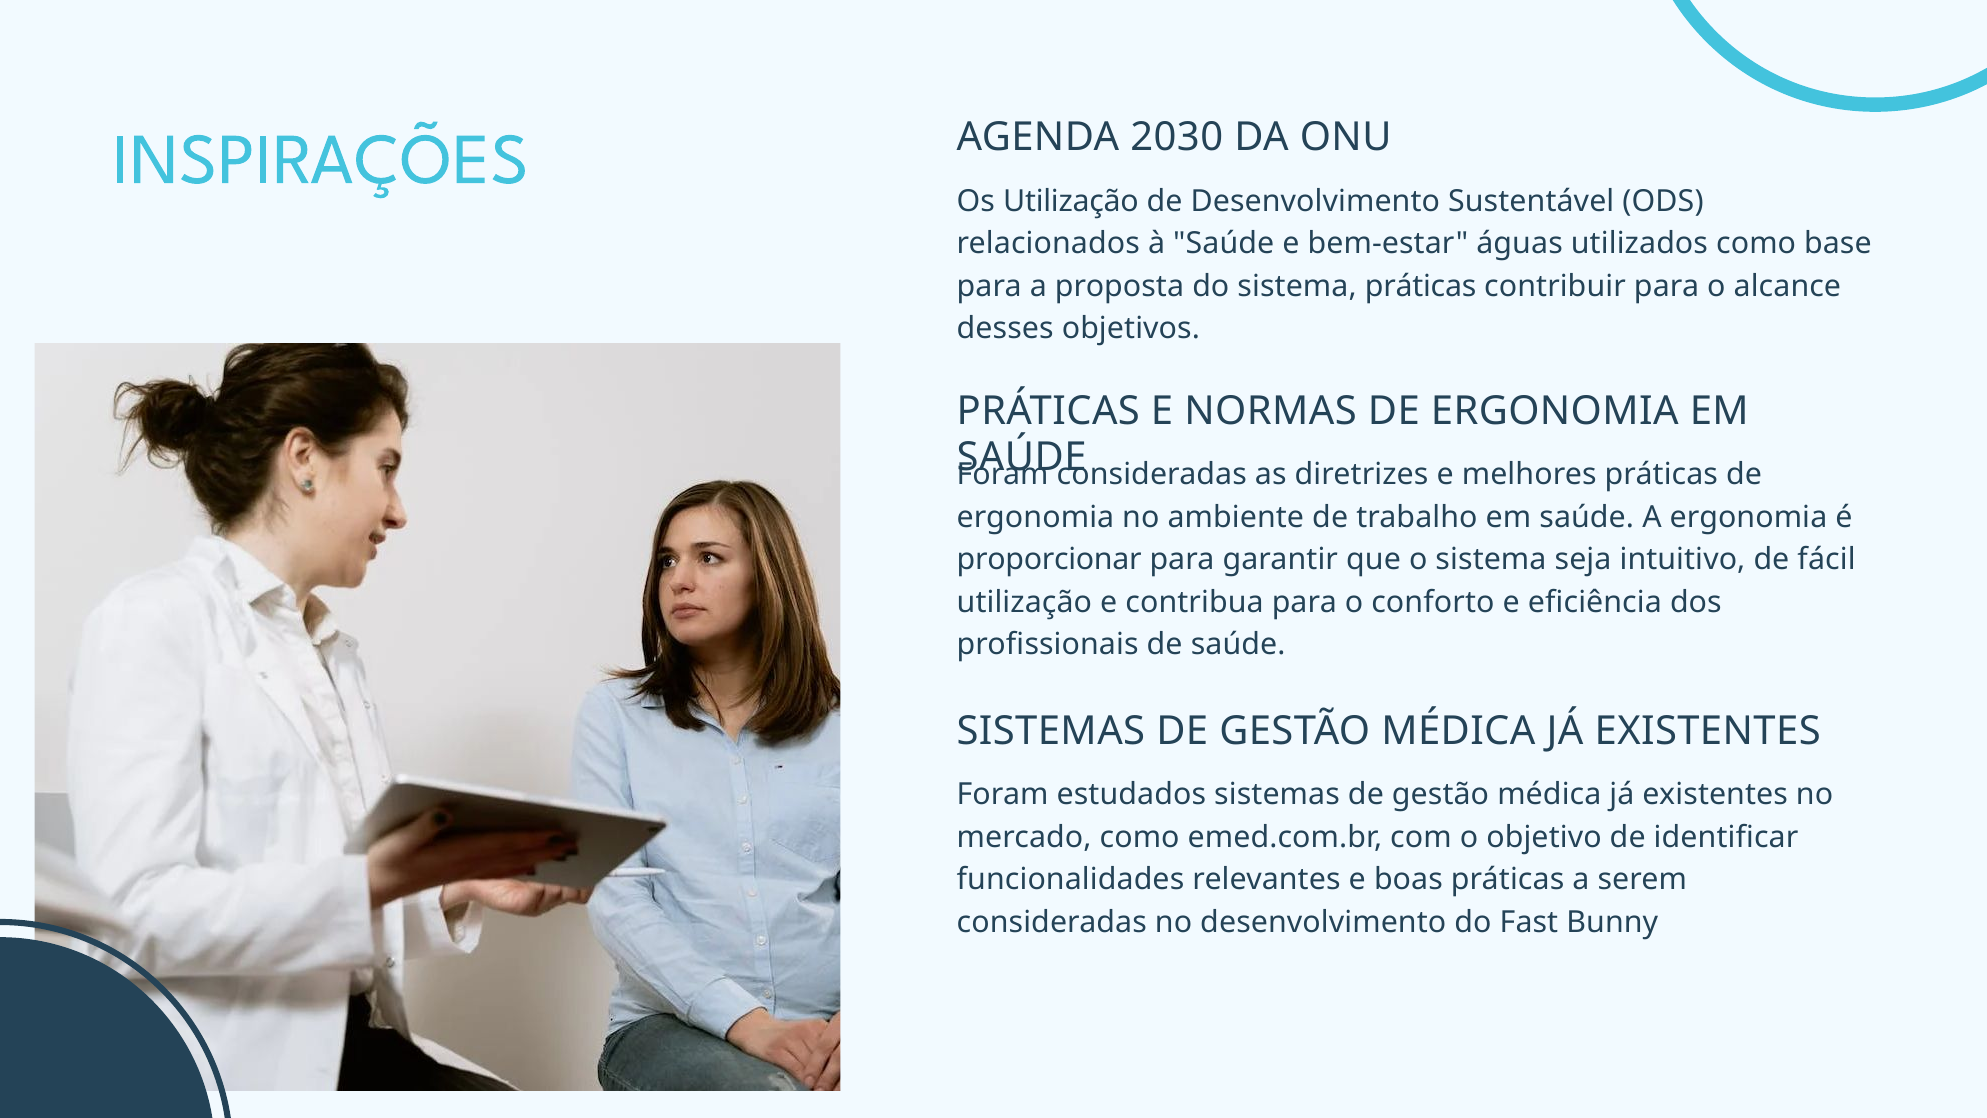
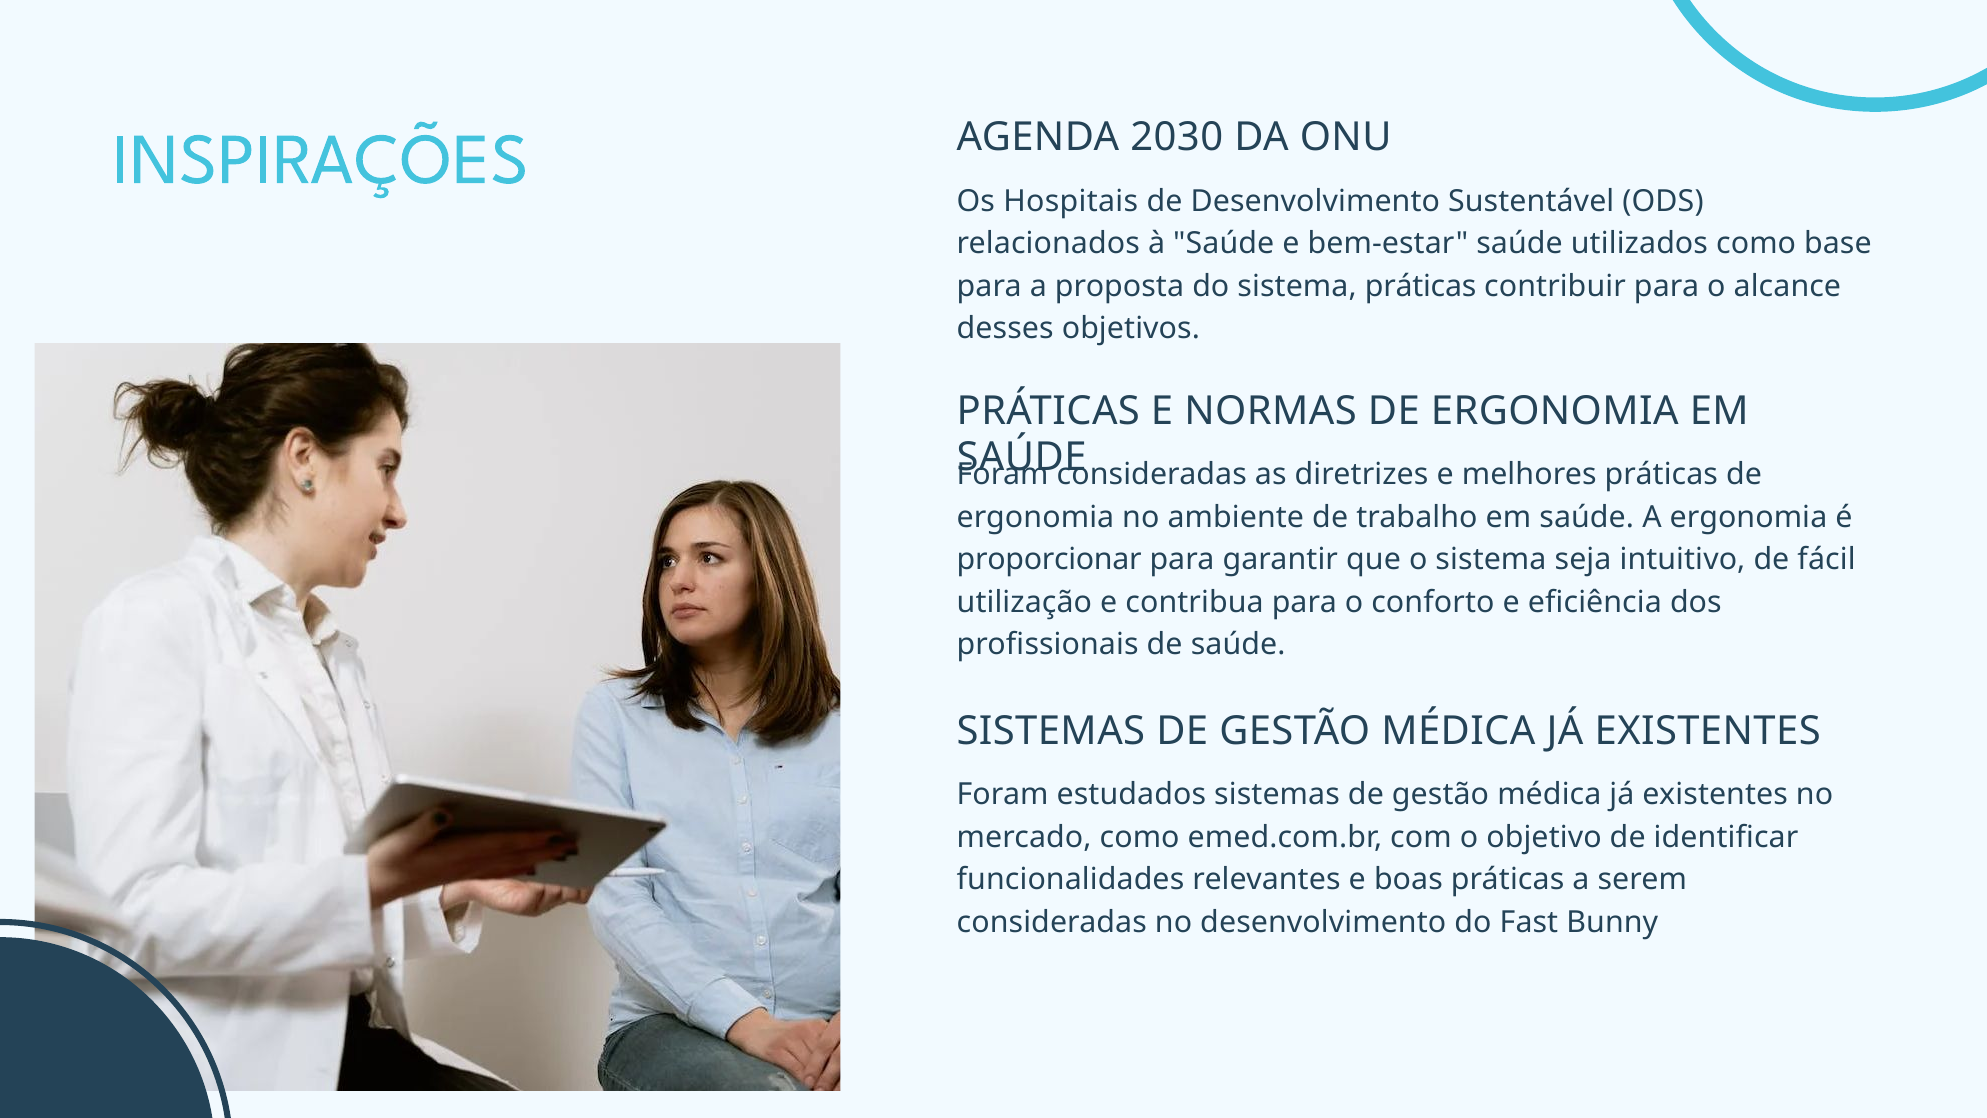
Os Utilização: Utilização -> Hospitais
bem-estar águas: águas -> saúde
